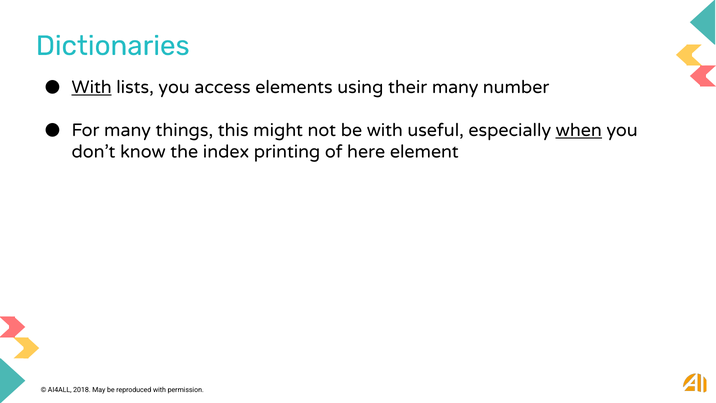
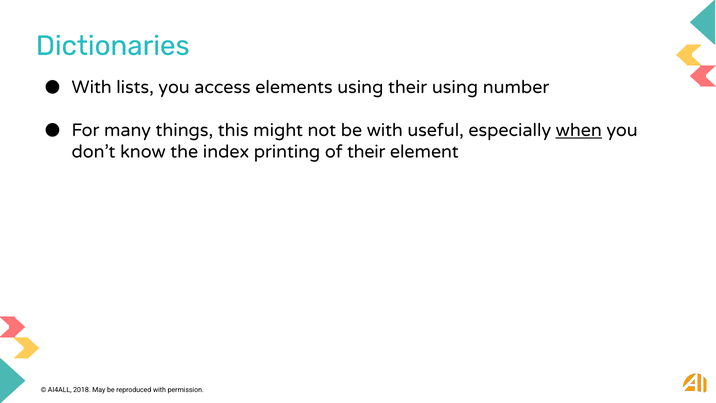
With at (92, 87) underline: present -> none
their many: many -> using
of here: here -> their
